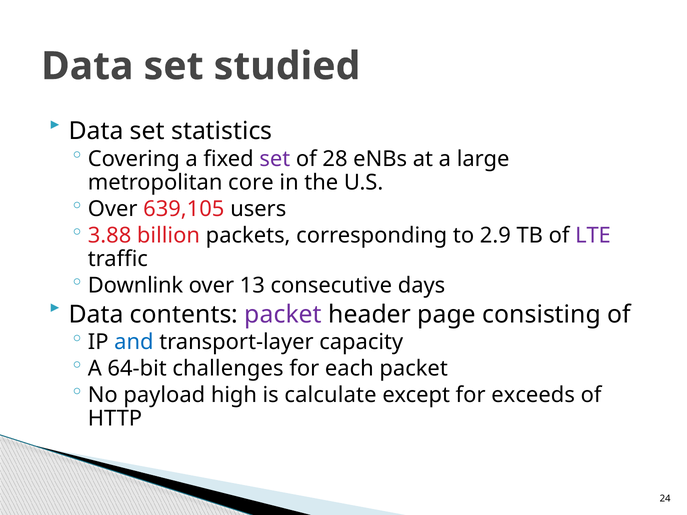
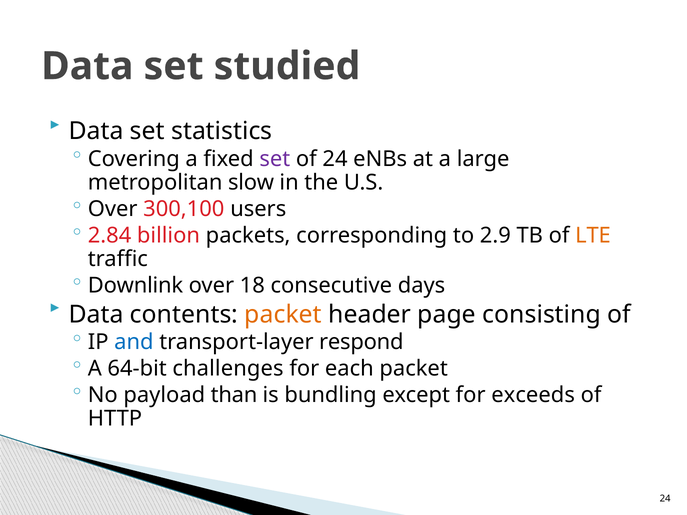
of 28: 28 -> 24
core: core -> slow
639,105: 639,105 -> 300,100
3.88: 3.88 -> 2.84
LTE colour: purple -> orange
13: 13 -> 18
packet at (283, 315) colour: purple -> orange
capacity: capacity -> respond
high: high -> than
calculate: calculate -> bundling
